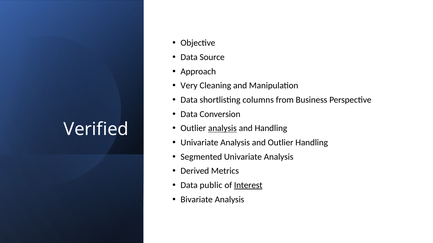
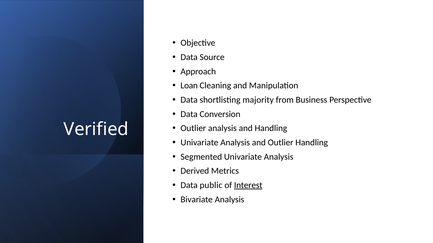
Very: Very -> Loan
columns: columns -> majority
analysis at (222, 129) underline: present -> none
